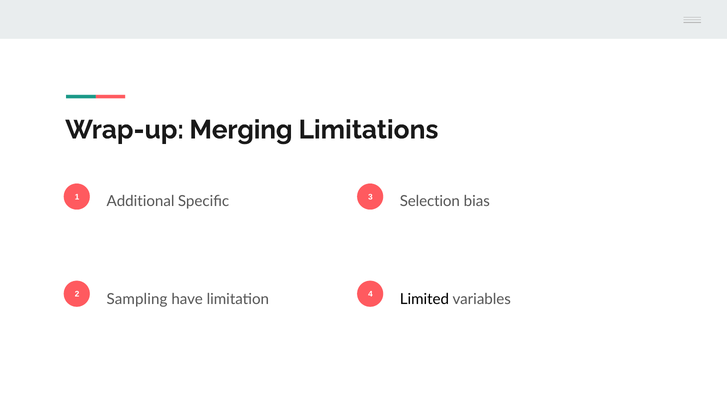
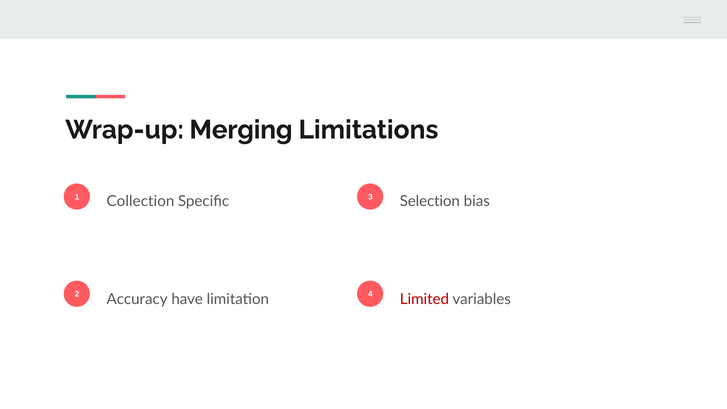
Additional: Additional -> Collection
Sampling: Sampling -> Accuracy
Limited colour: black -> red
